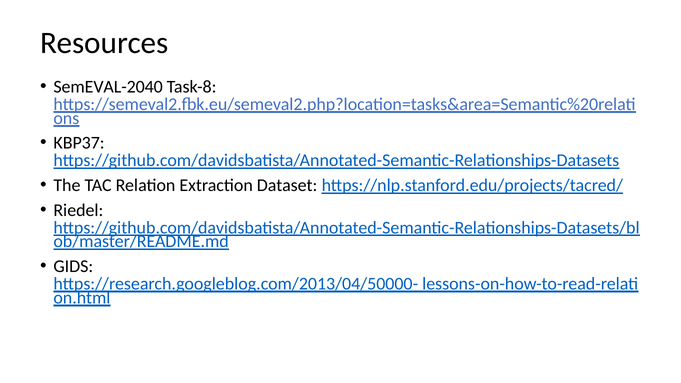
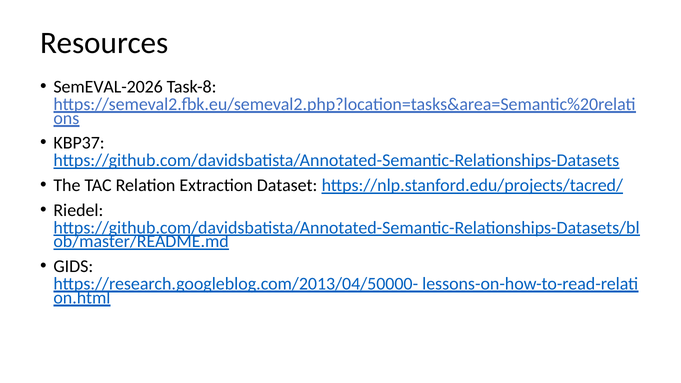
SemEVAL-2040: SemEVAL-2040 -> SemEVAL-2026
